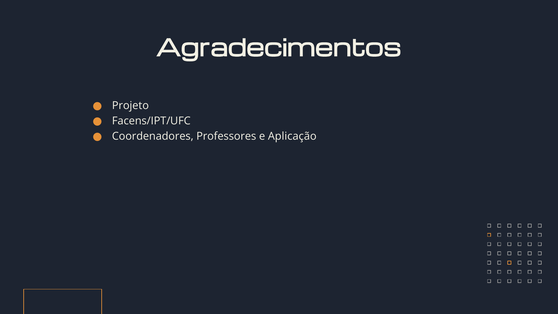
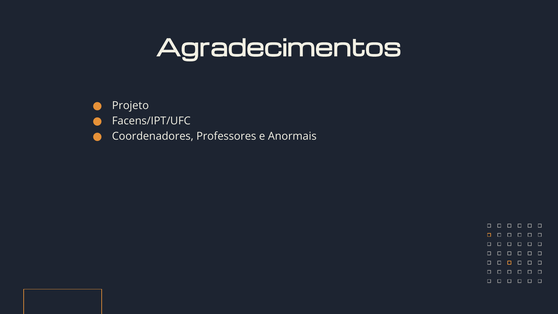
Aplicação: Aplicação -> Anormais
